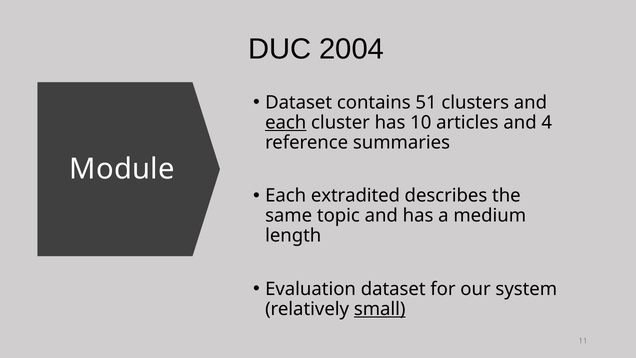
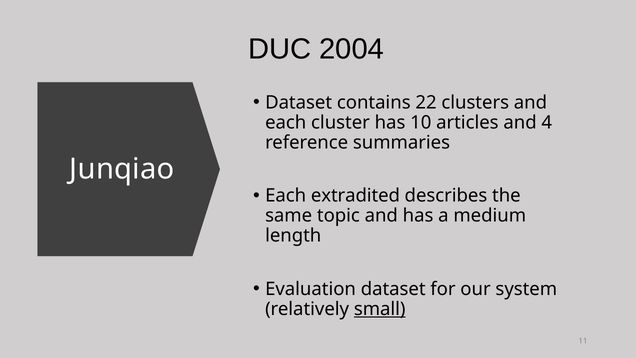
51: 51 -> 22
each at (286, 122) underline: present -> none
Module: Module -> Junqiao
